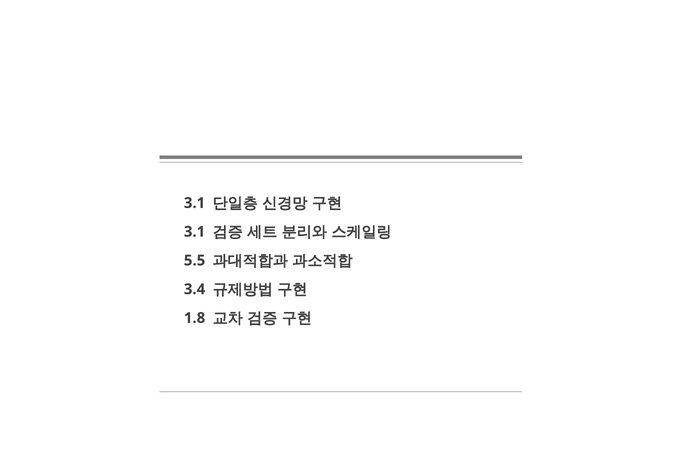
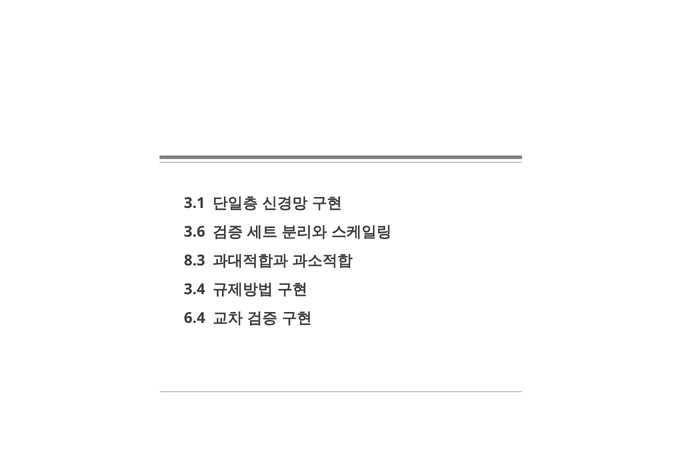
3.1 at (195, 232): 3.1 -> 3.6
5.5: 5.5 -> 8.3
1.8: 1.8 -> 6.4
